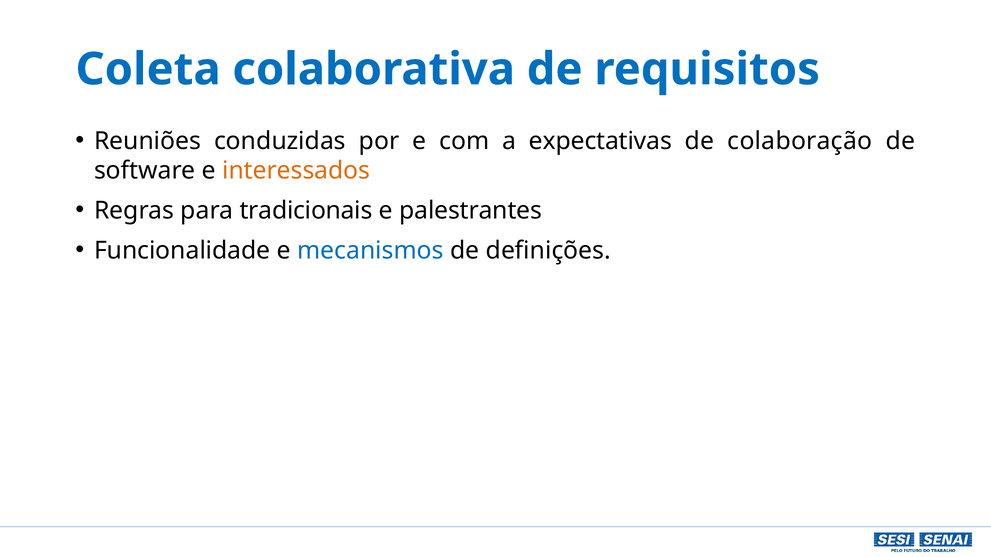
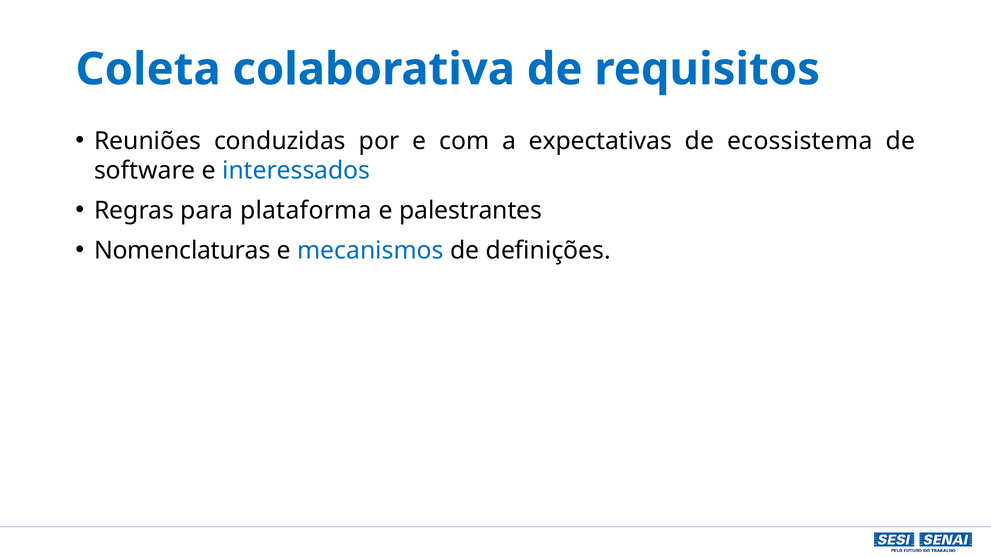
colaboração: colaboração -> ecossistema
interessados colour: orange -> blue
tradicionais: tradicionais -> plataforma
Funcionalidade: Funcionalidade -> Nomenclaturas
